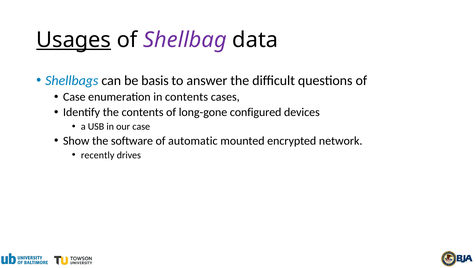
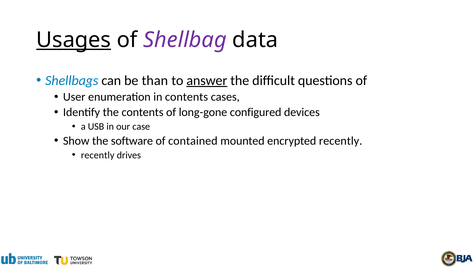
basis: basis -> than
answer underline: none -> present
Case at (74, 97): Case -> User
automatic: automatic -> contained
encrypted network: network -> recently
